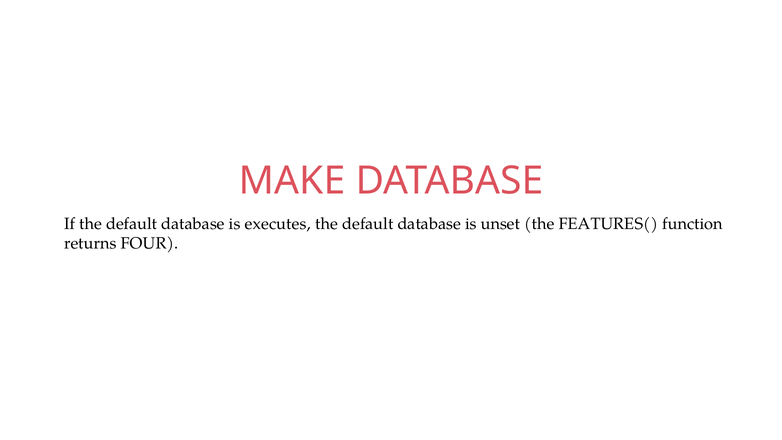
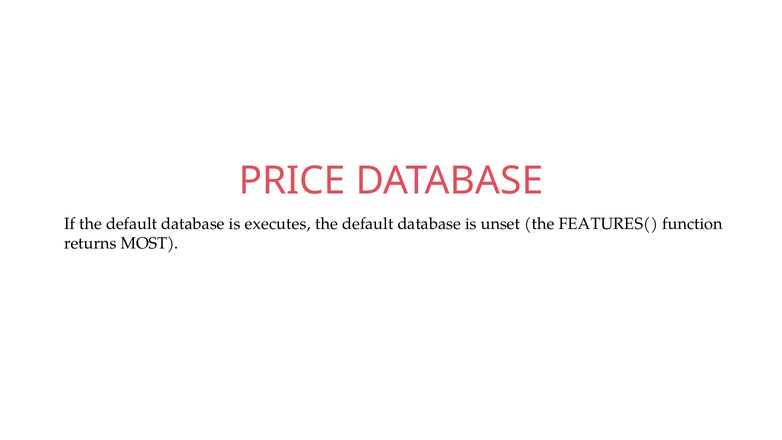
MAKE: MAKE -> PRICE
FOUR: FOUR -> MOST
